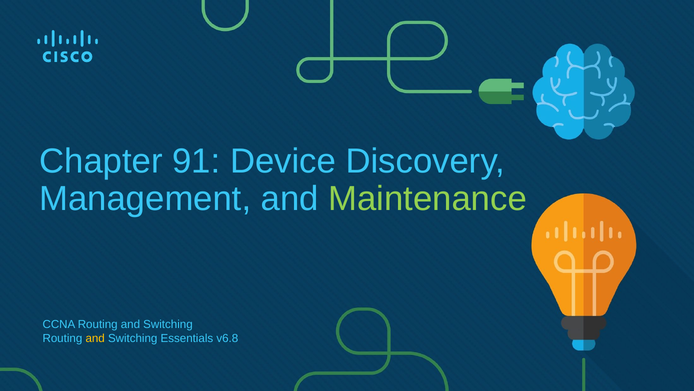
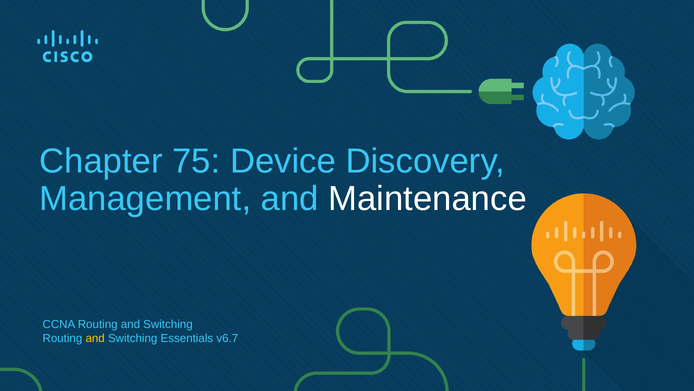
91: 91 -> 75
Maintenance colour: light green -> white
v6.8: v6.8 -> v6.7
